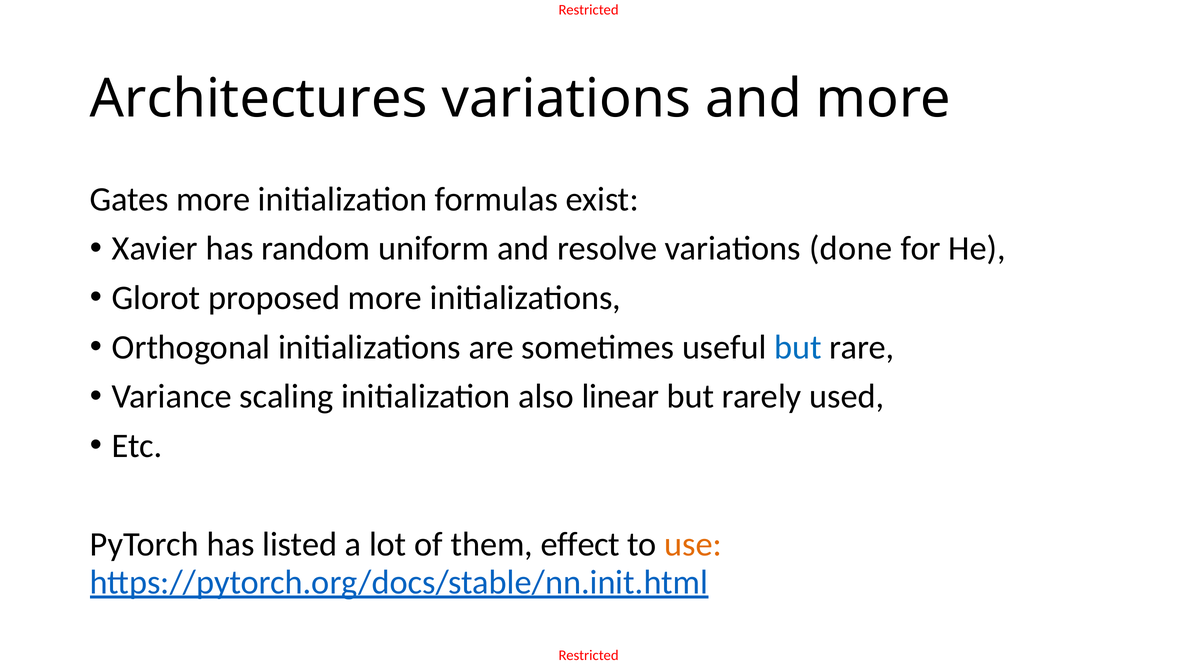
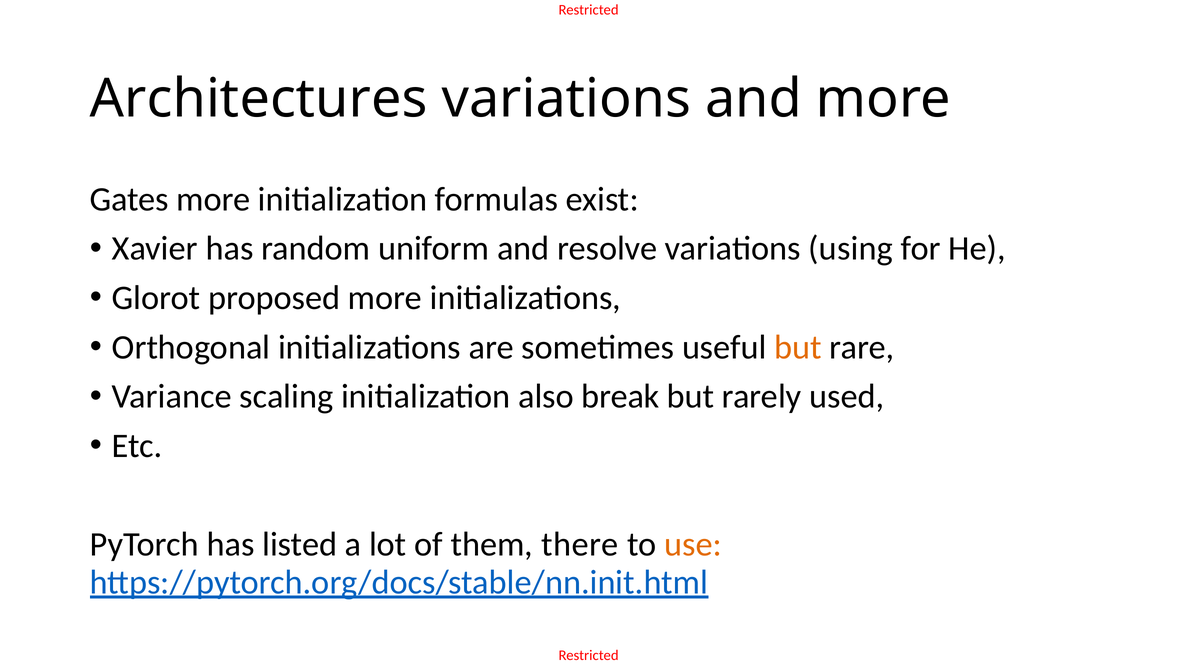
done: done -> using
but at (798, 347) colour: blue -> orange
linear: linear -> break
effect: effect -> there
